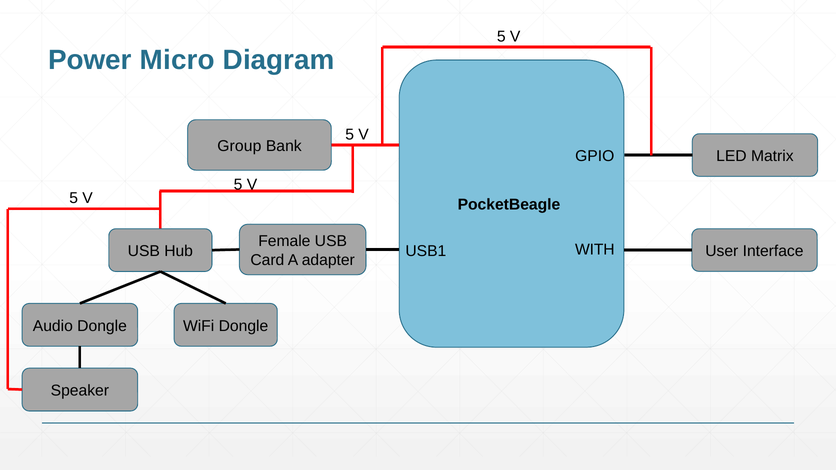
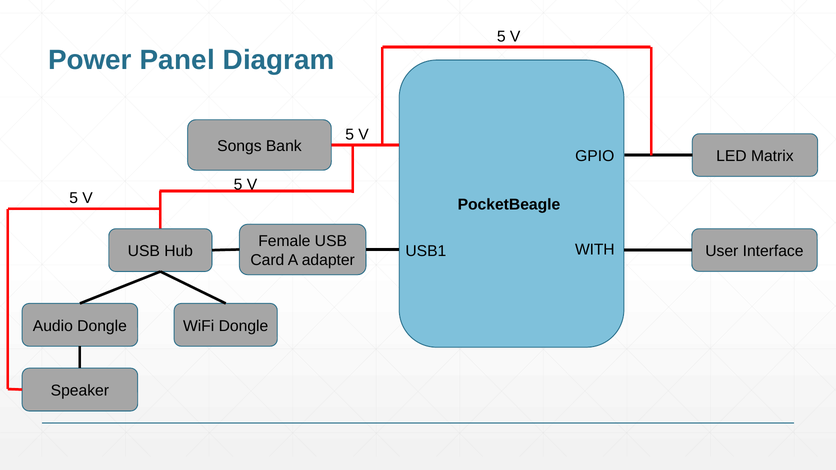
Micro: Micro -> Panel
Group: Group -> Songs
